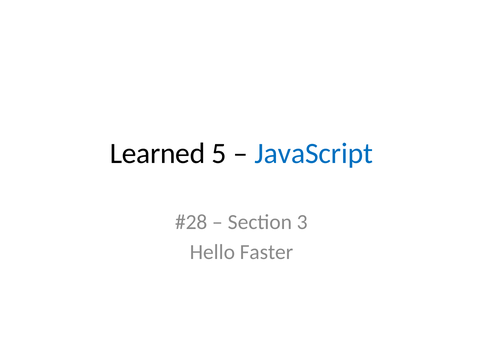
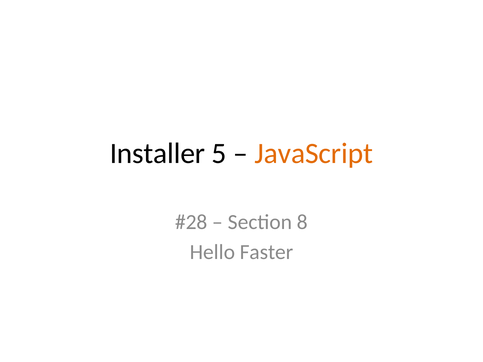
Learned: Learned -> Installer
JavaScript colour: blue -> orange
3: 3 -> 8
